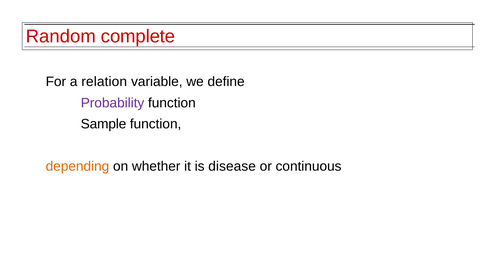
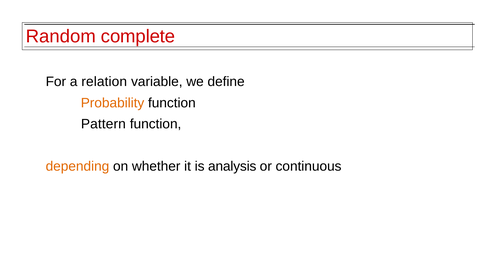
Probability colour: purple -> orange
Sample: Sample -> Pattern
disease: disease -> analysis
